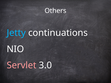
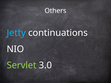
Servlet colour: pink -> light green
